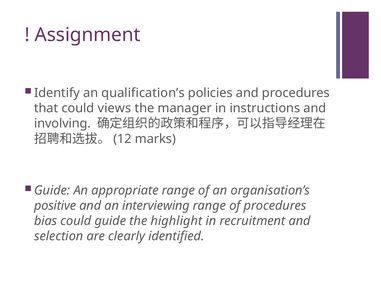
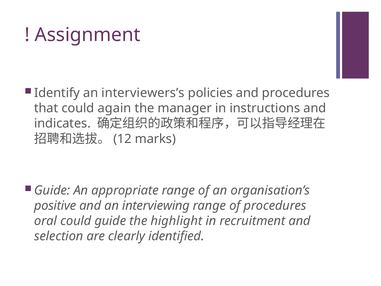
qualification’s: qualification’s -> interviewers’s
views: views -> again
involving: involving -> indicates
bias: bias -> oral
